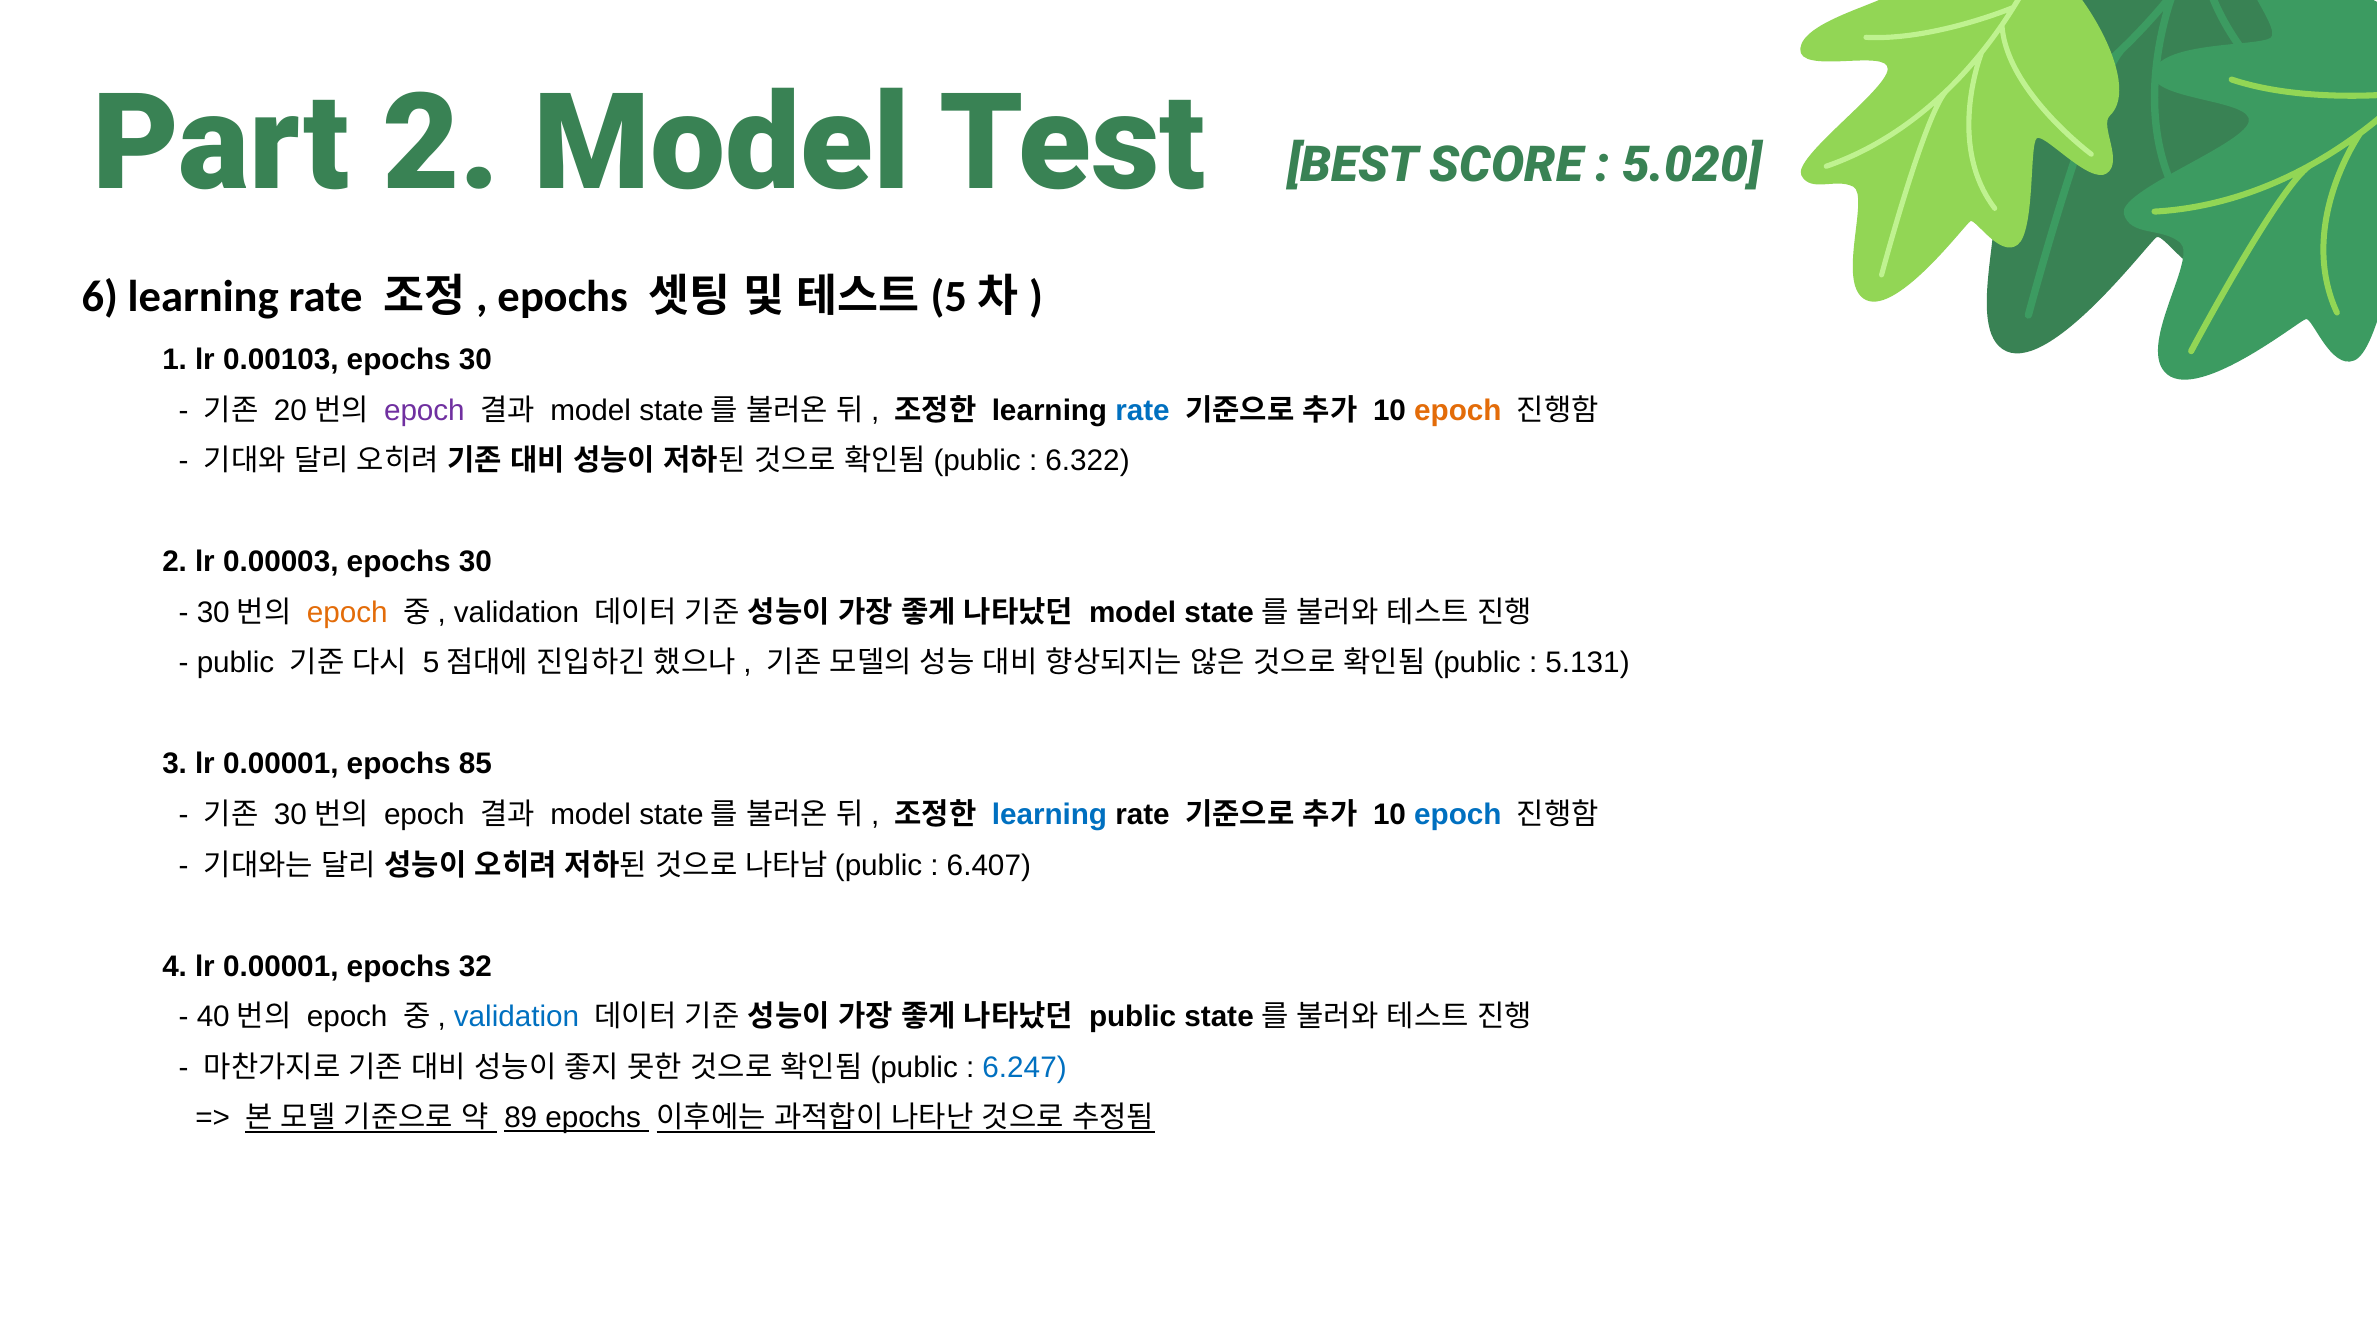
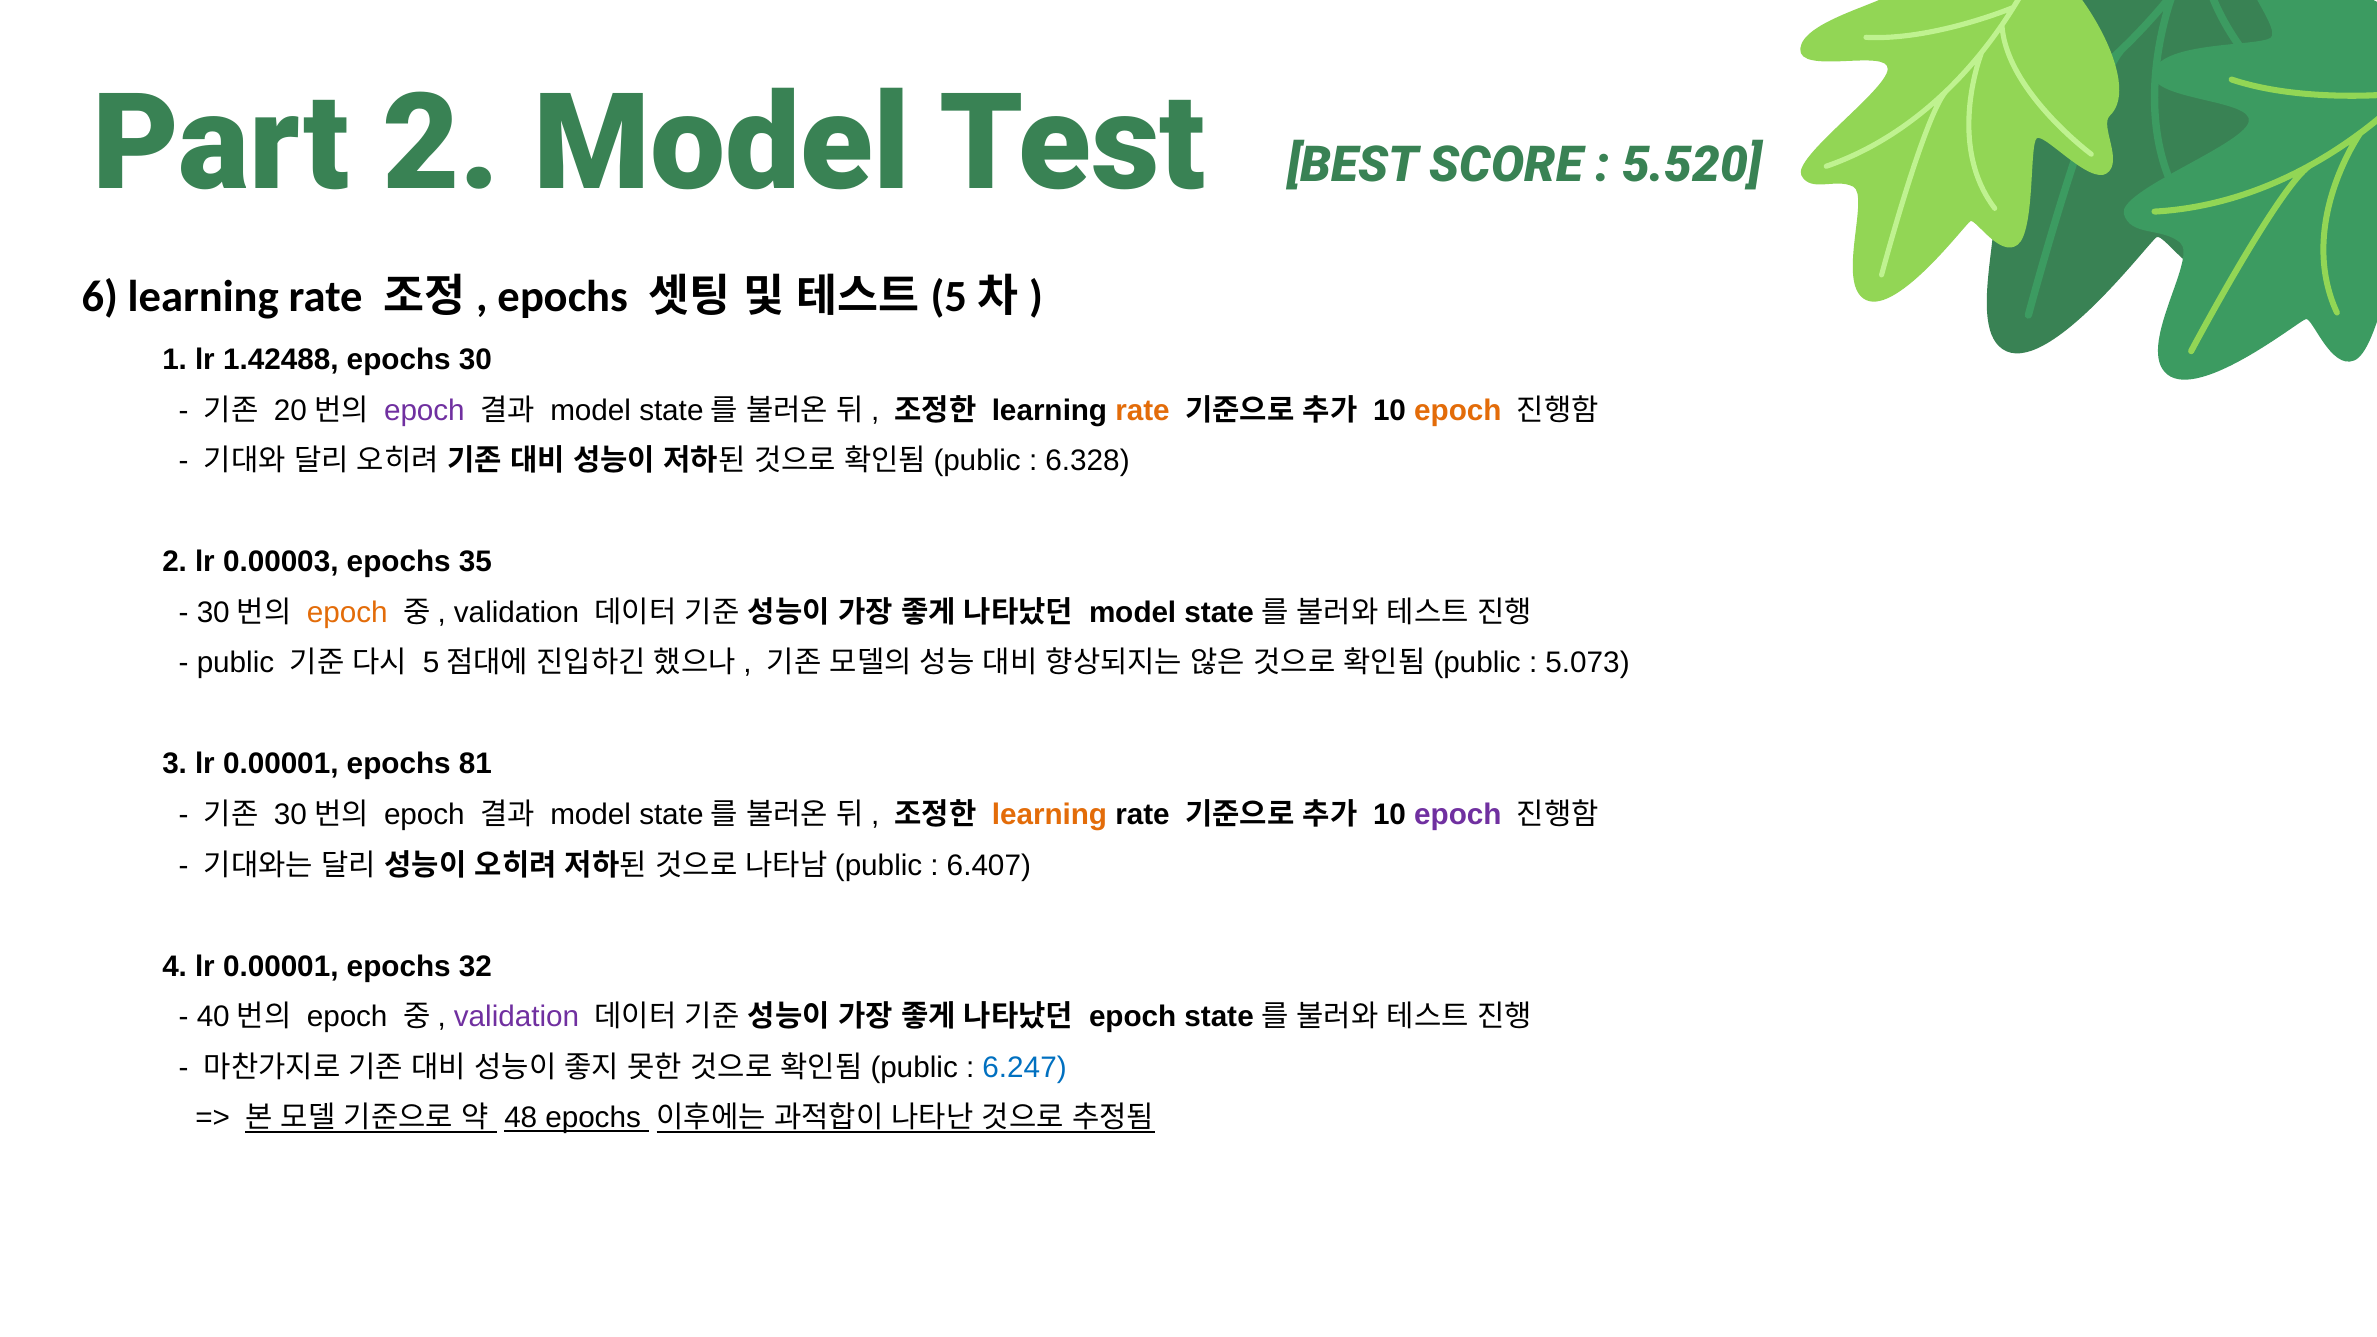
5.020: 5.020 -> 5.520
0.00103: 0.00103 -> 1.42488
rate at (1143, 410) colour: blue -> orange
6.322: 6.322 -> 6.328
0.00003 epochs 30: 30 -> 35
5.131: 5.131 -> 5.073
85: 85 -> 81
learning at (1049, 815) colour: blue -> orange
epoch at (1458, 815) colour: blue -> purple
validation at (517, 1017) colour: blue -> purple
public at (1133, 1017): public -> epoch
89: 89 -> 48
